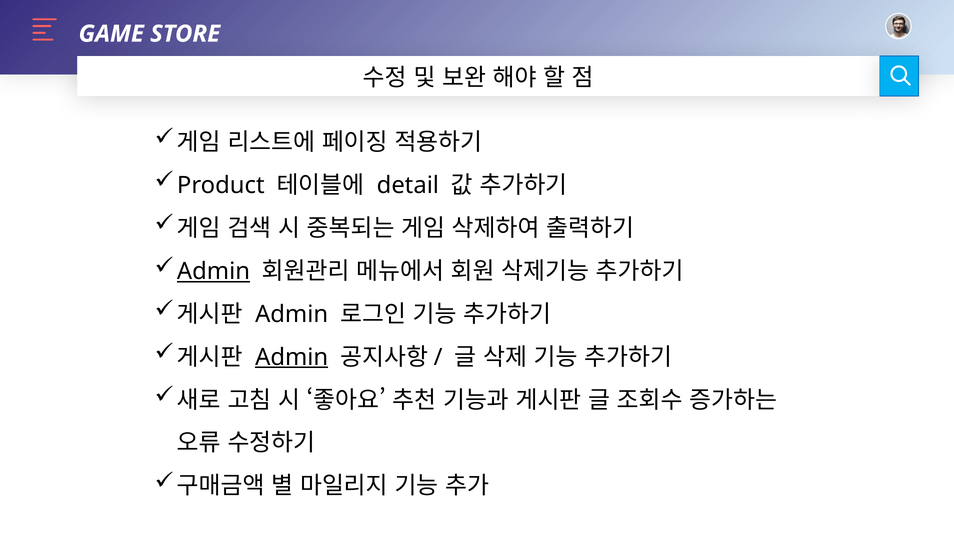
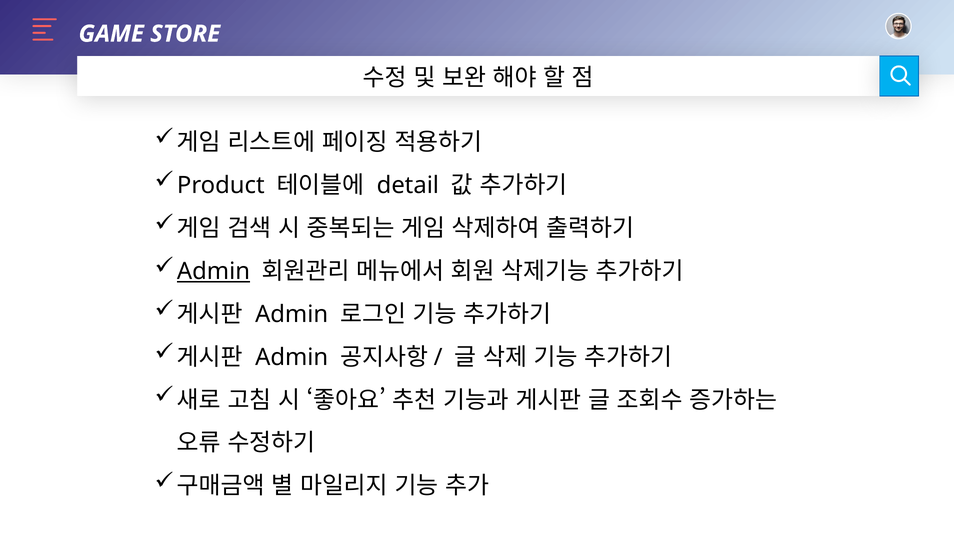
Admin at (292, 357) underline: present -> none
